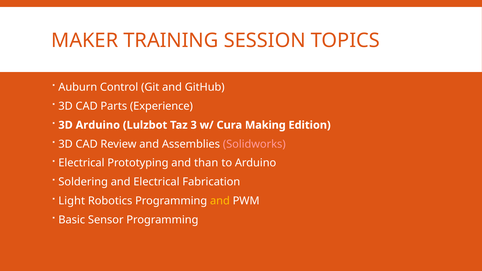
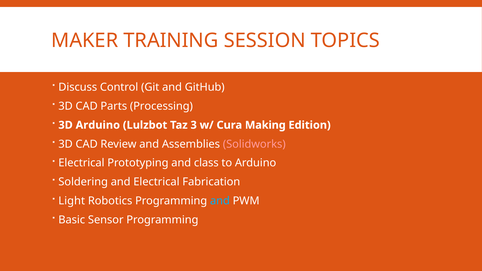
Auburn: Auburn -> Discuss
Experience: Experience -> Processing
than: than -> class
and at (220, 201) colour: yellow -> light blue
